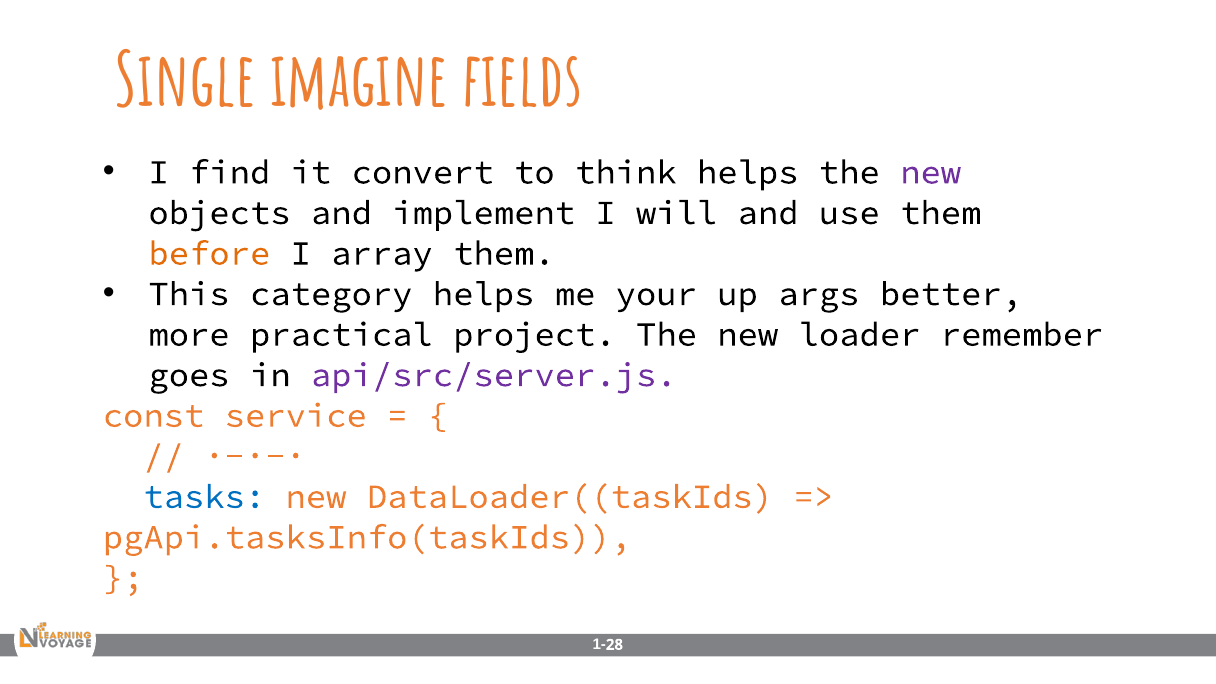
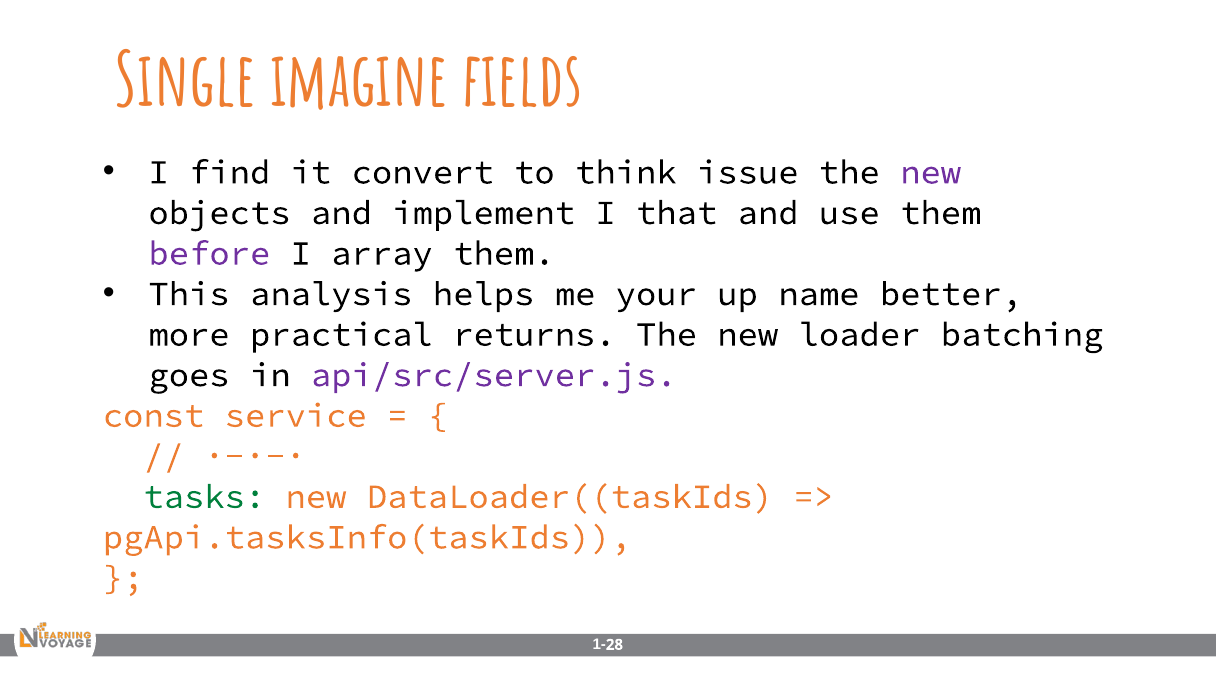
think helps: helps -> issue
will: will -> that
before colour: orange -> purple
category: category -> analysis
args: args -> name
project: project -> returns
remember: remember -> batching
tasks colour: blue -> green
